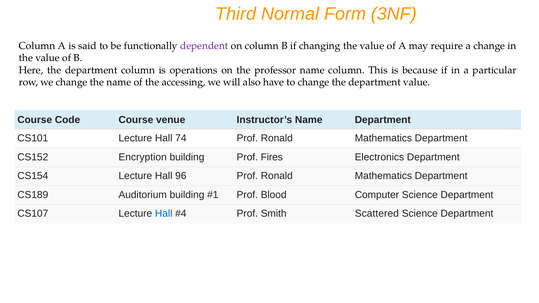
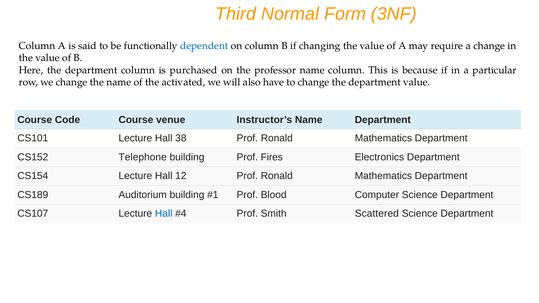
dependent colour: purple -> blue
operations: operations -> purchased
accessing: accessing -> activated
74: 74 -> 38
Encryption: Encryption -> Telephone
96: 96 -> 12
